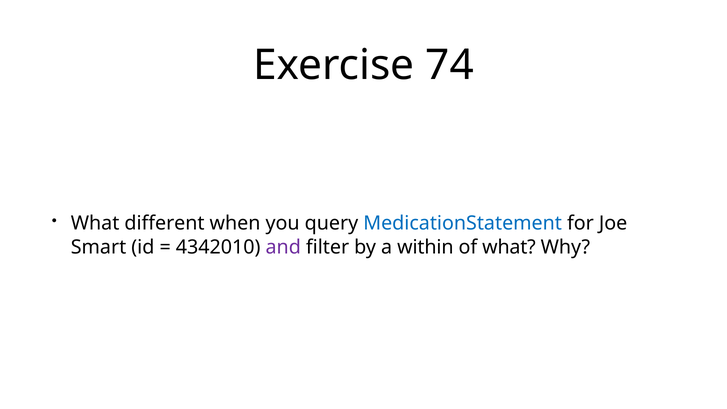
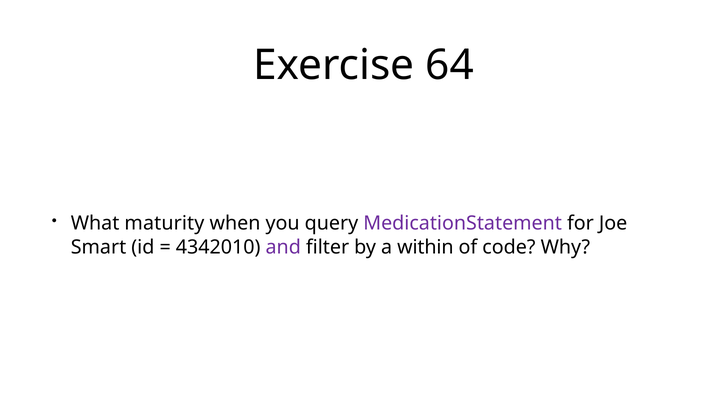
74: 74 -> 64
different: different -> maturity
MedicationStatement colour: blue -> purple
of what: what -> code
